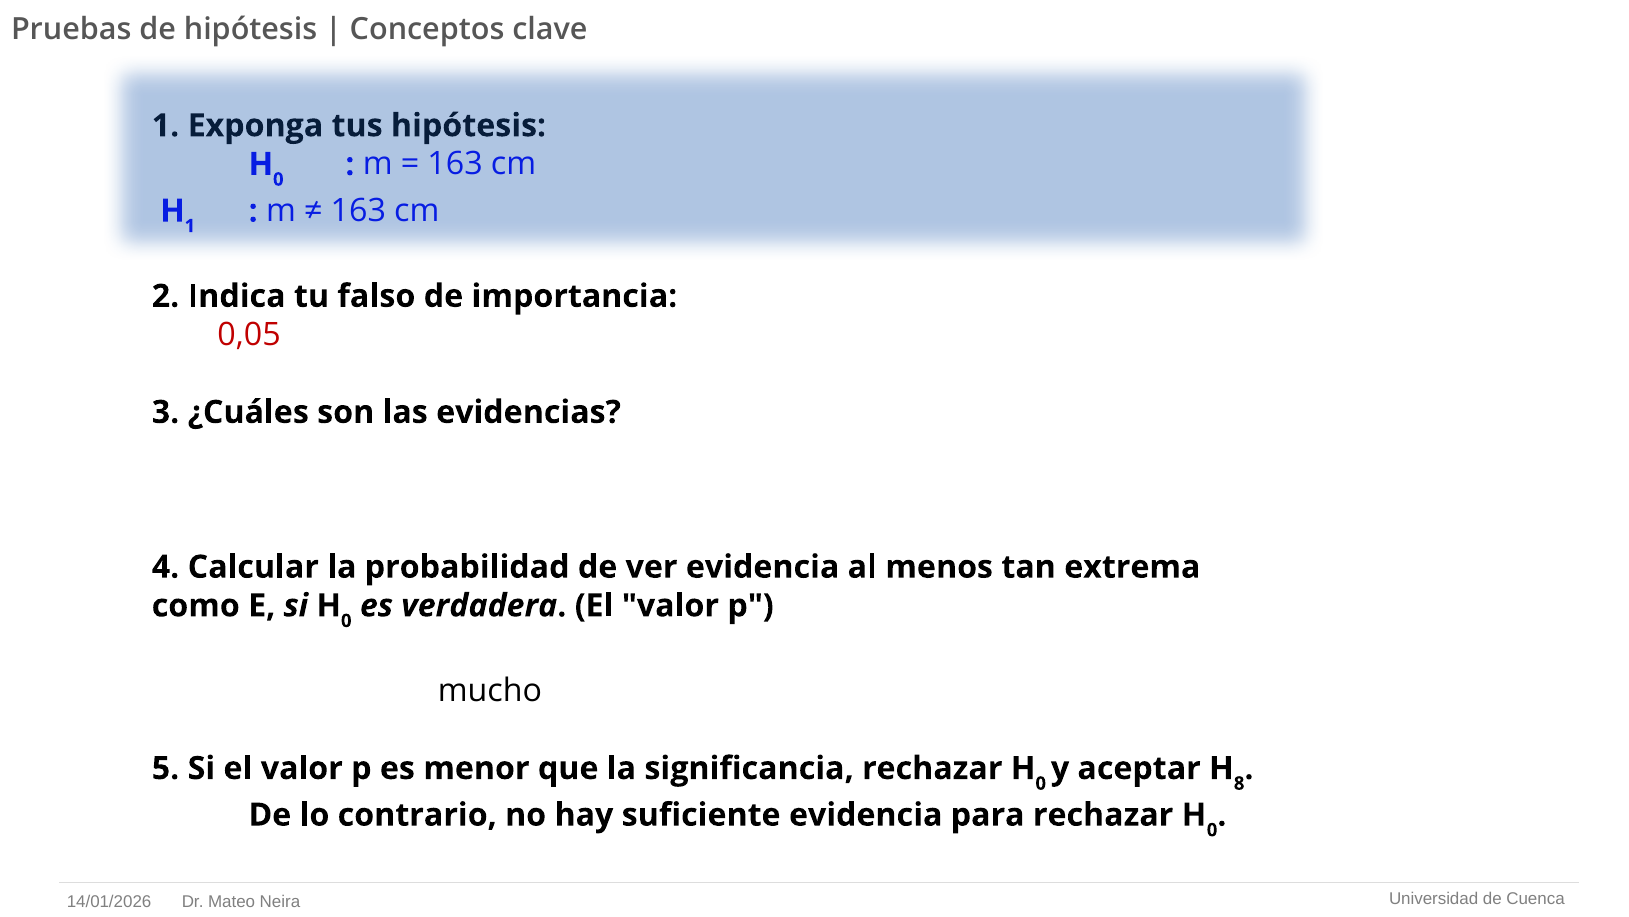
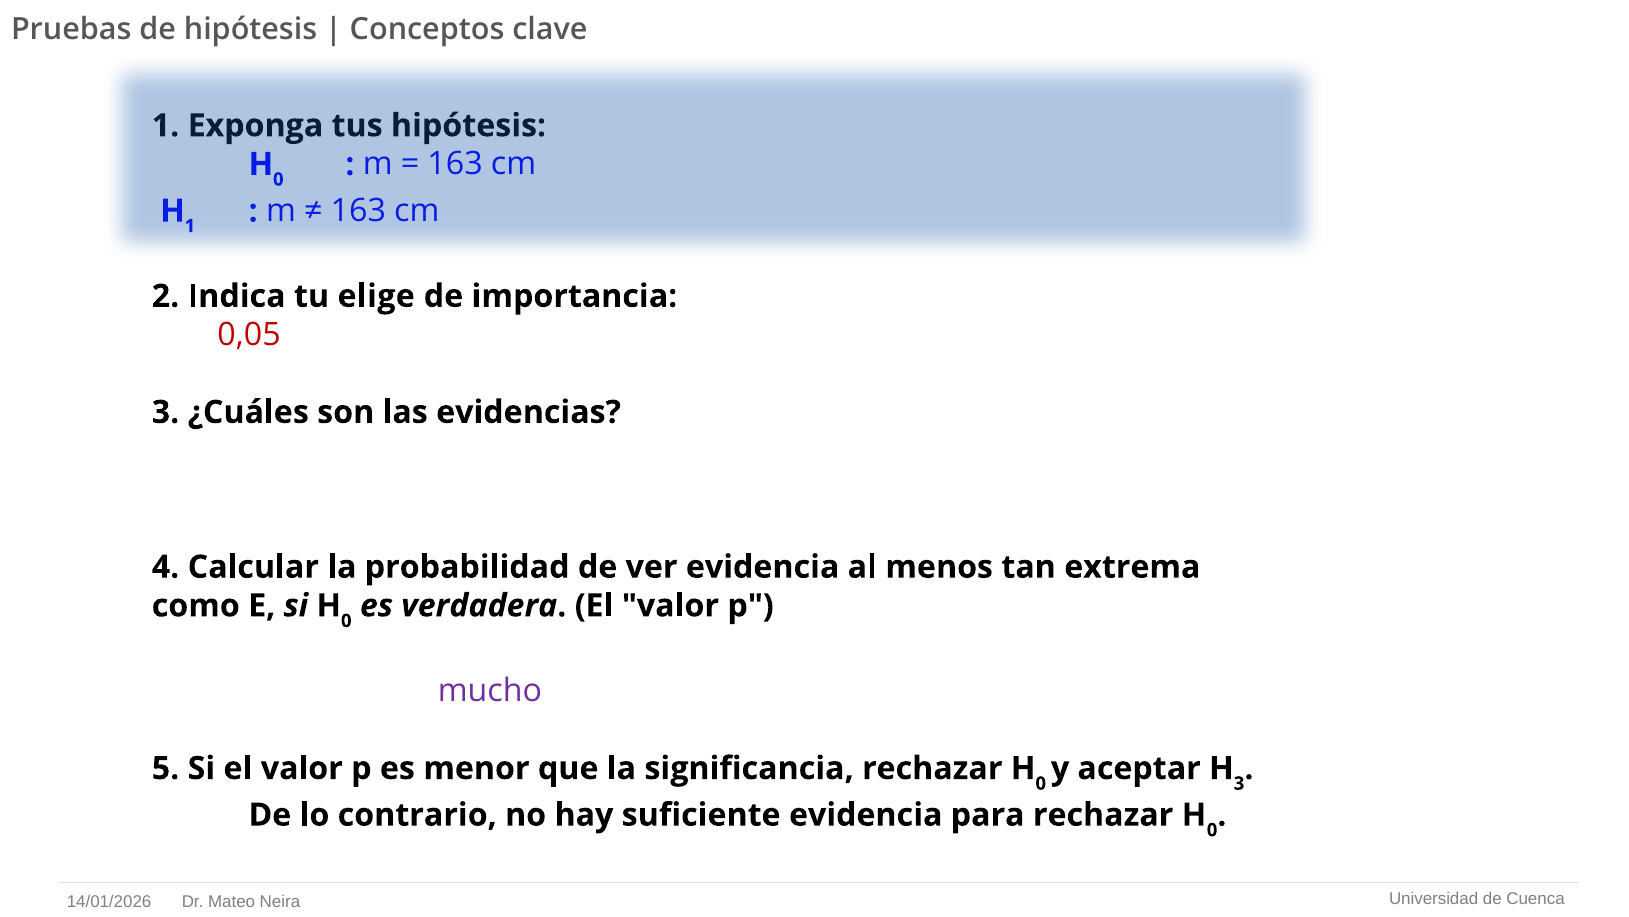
falso: falso -> elige
mucho colour: black -> purple
8 at (1239, 783): 8 -> 3
